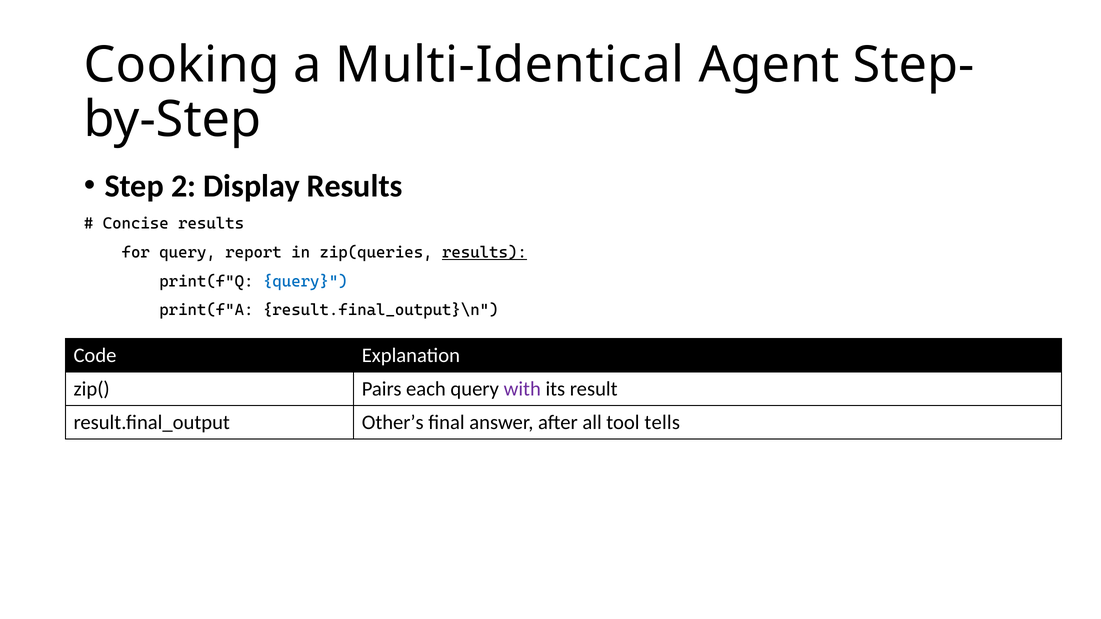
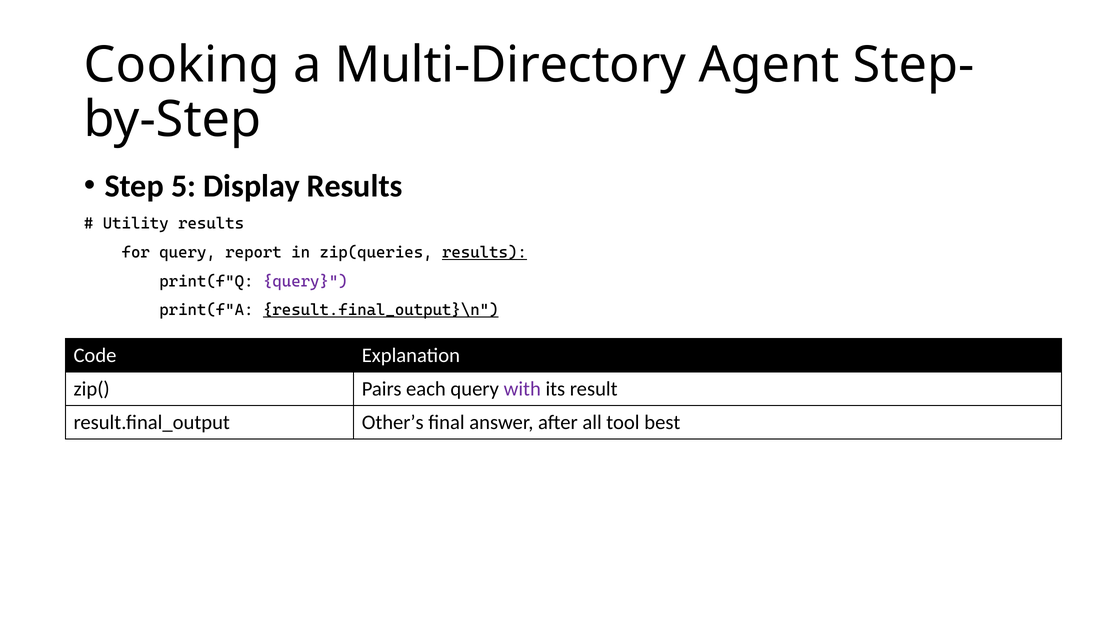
Multi-Identical: Multi-Identical -> Multi-Directory
2: 2 -> 5
Concise: Concise -> Utility
query at (305, 281) colour: blue -> purple
result.final_output}\n underline: none -> present
tells: tells -> best
